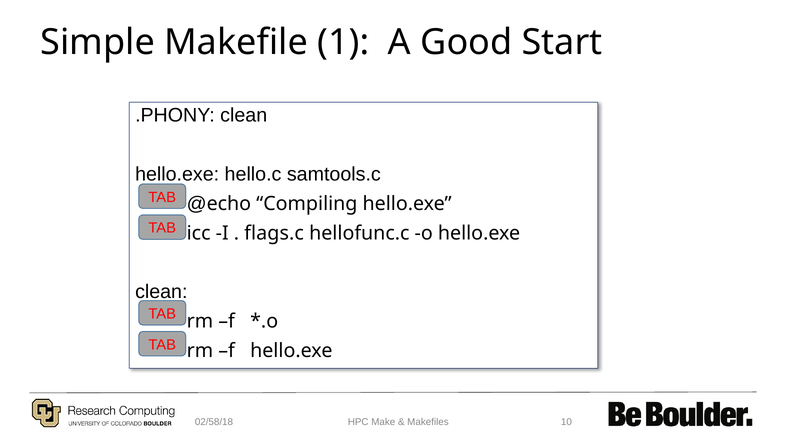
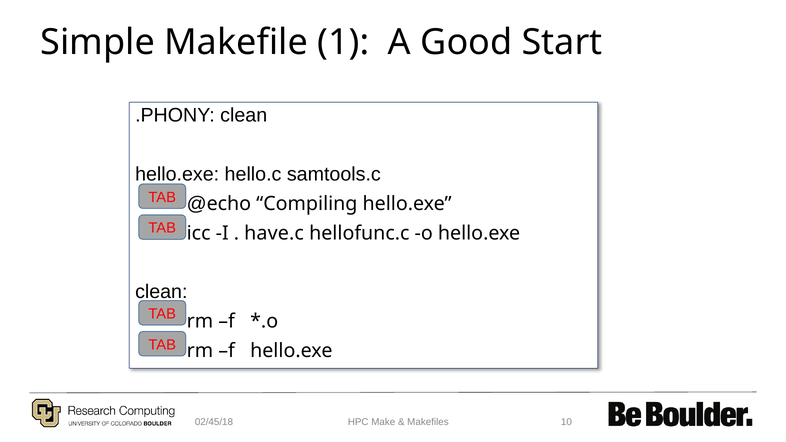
flags.c: flags.c -> have.c
02/58/18: 02/58/18 -> 02/45/18
